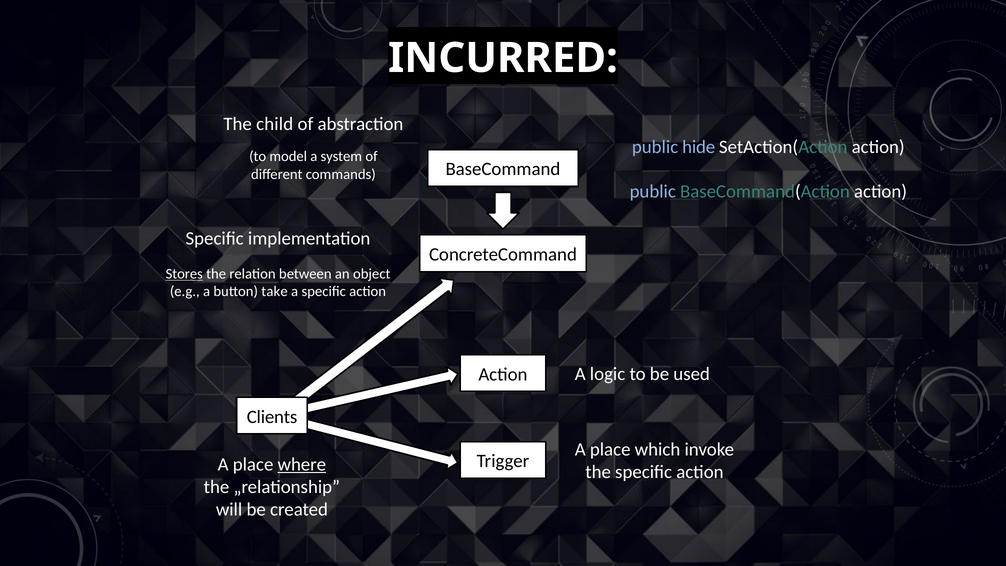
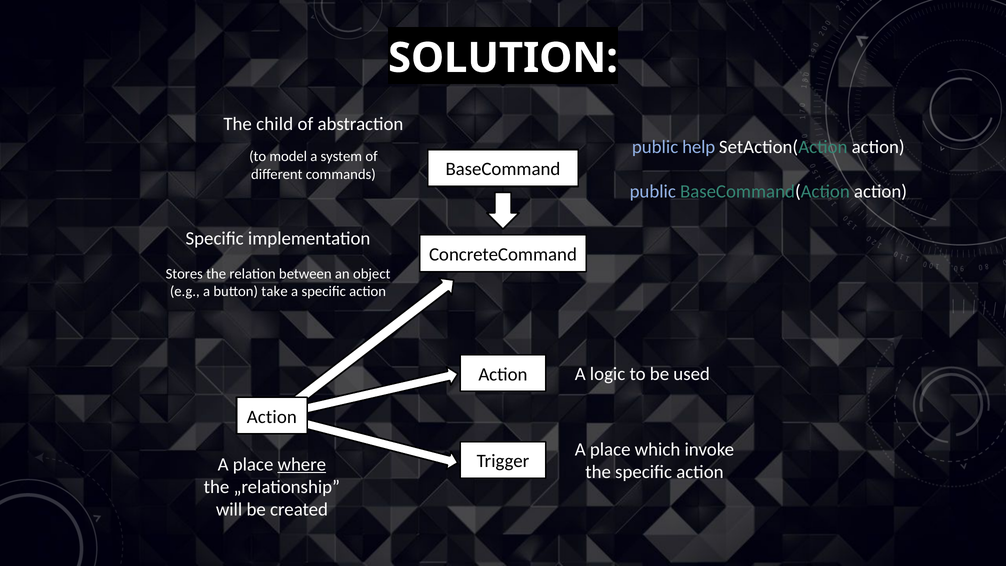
INCURRED: INCURRED -> SOLUTION
hide: hide -> help
Stores underline: present -> none
Clients at (272, 417): Clients -> Action
